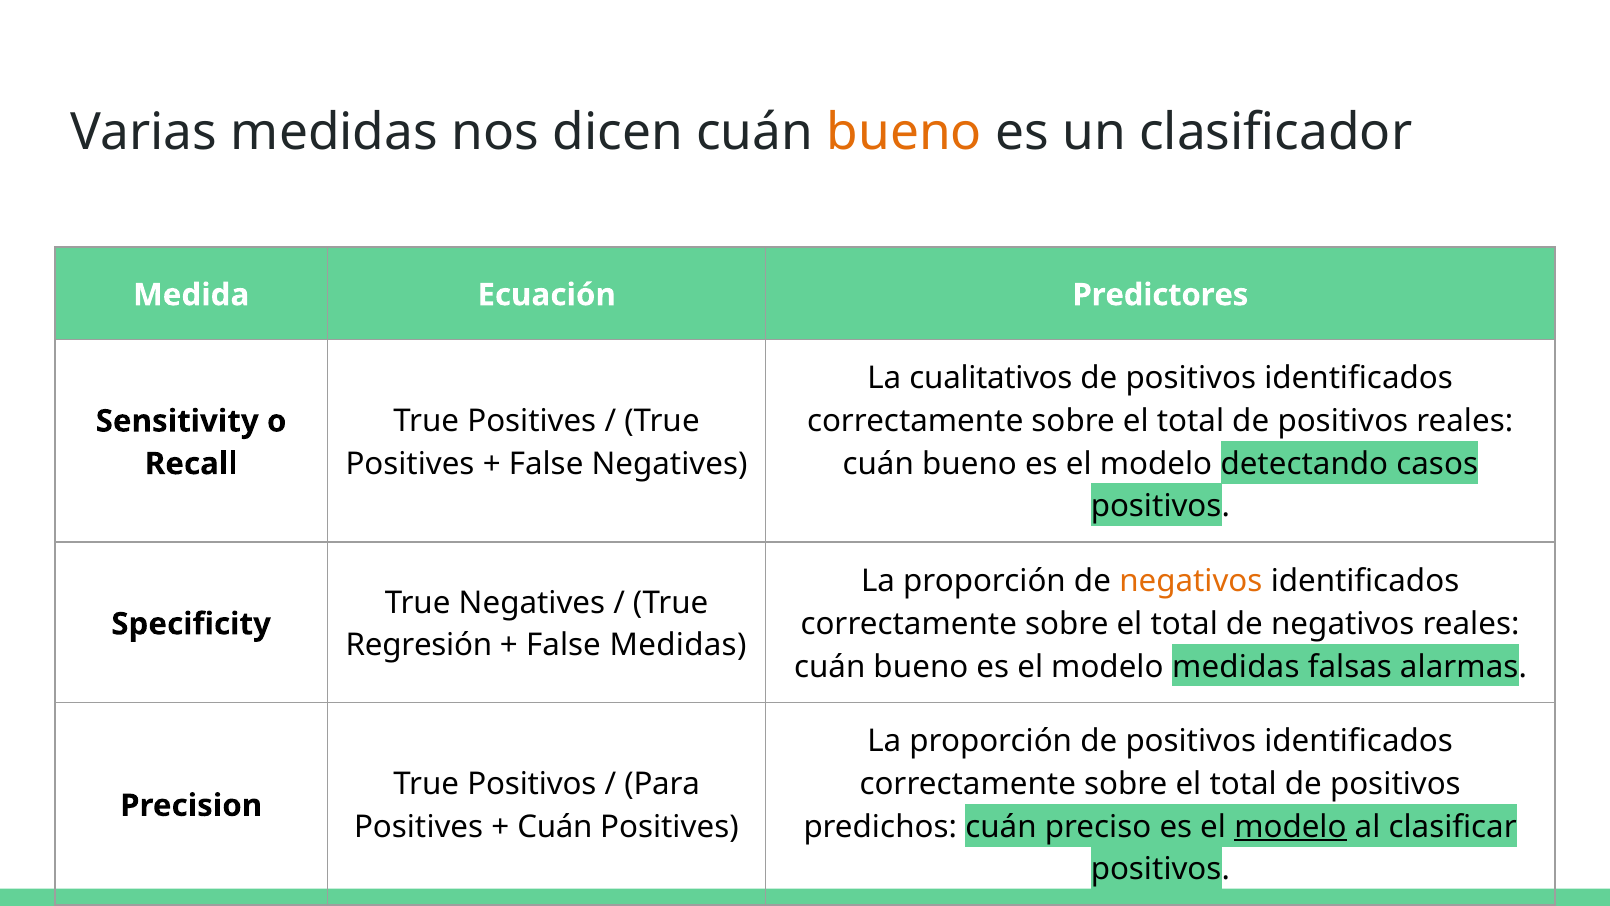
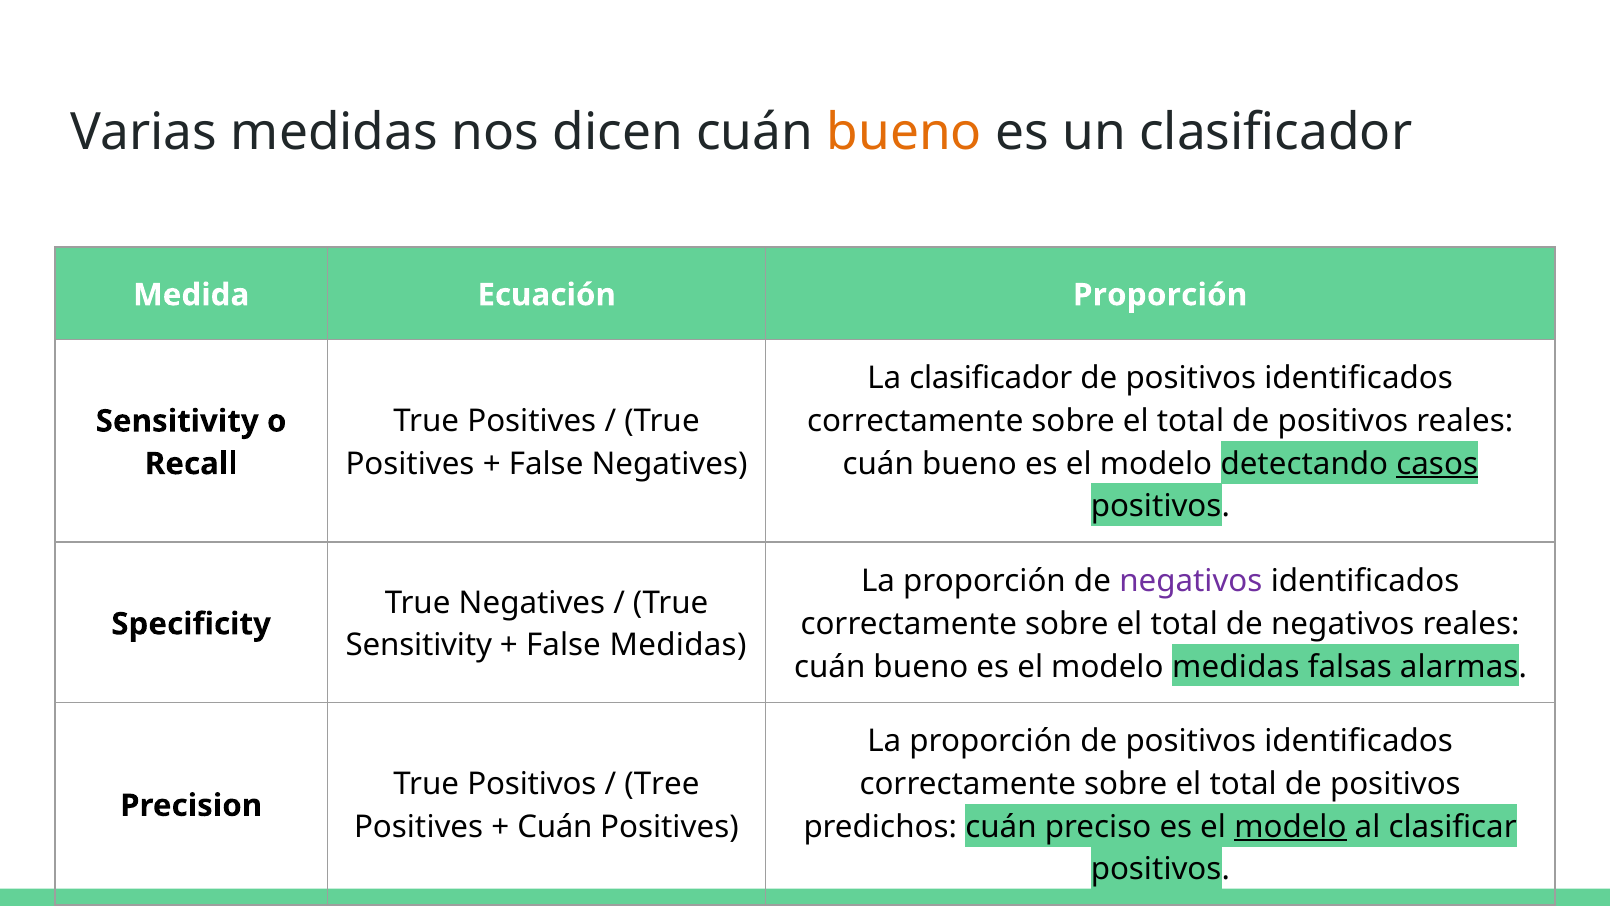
Ecuación Predictores: Predictores -> Proporción
La cualitativos: cualitativos -> clasificador
casos underline: none -> present
negativos at (1191, 581) colour: orange -> purple
Regresión at (419, 645): Regresión -> Sensitivity
Para: Para -> Tree
